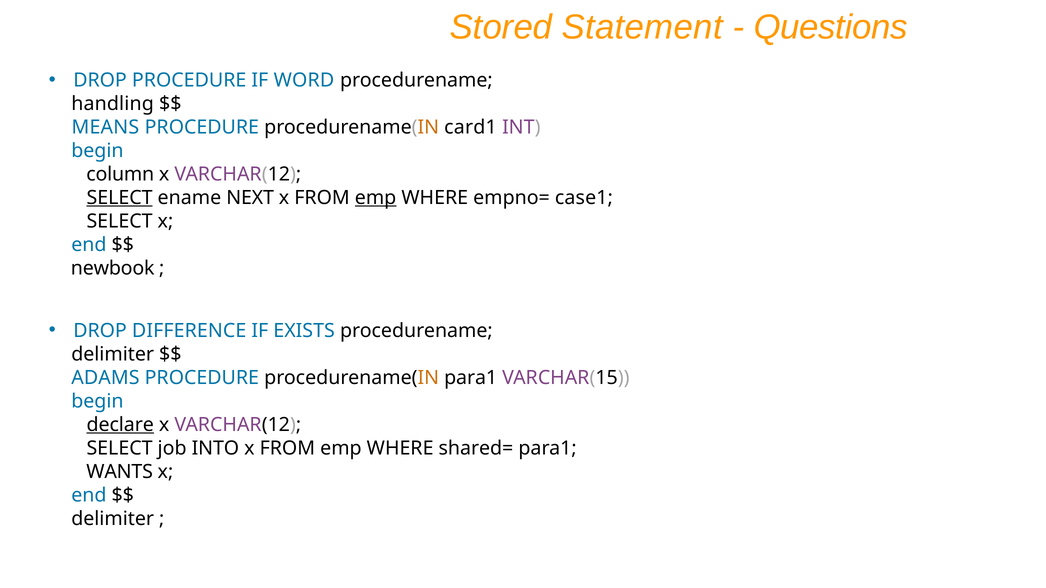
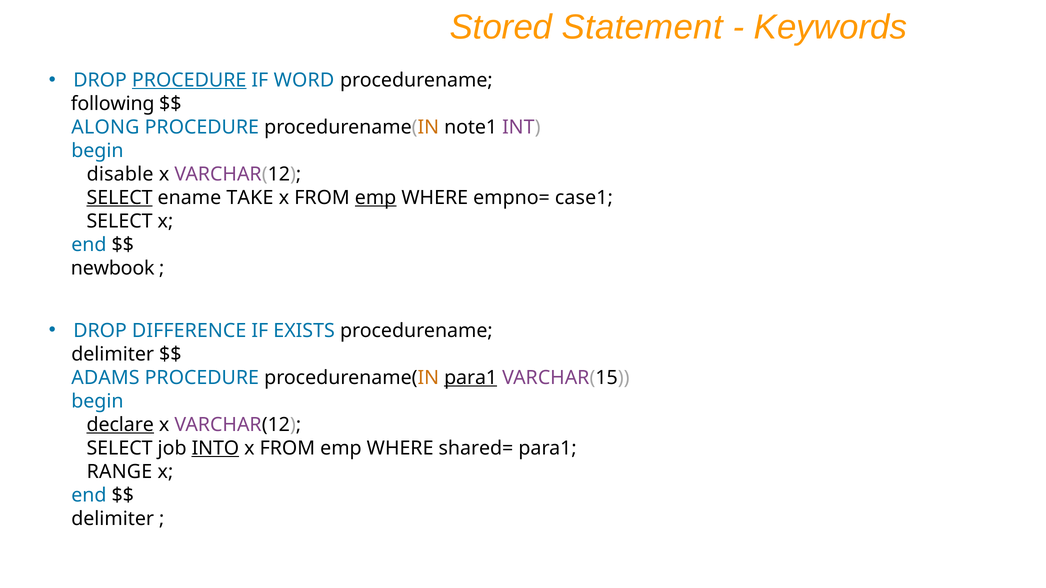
Questions: Questions -> Keywords
PROCEDURE at (189, 80) underline: none -> present
handling: handling -> following
MEANS: MEANS -> ALONG
card1: card1 -> note1
column: column -> disable
NEXT: NEXT -> TAKE
para1 at (471, 378) underline: none -> present
INTO underline: none -> present
WANTS: WANTS -> RANGE
